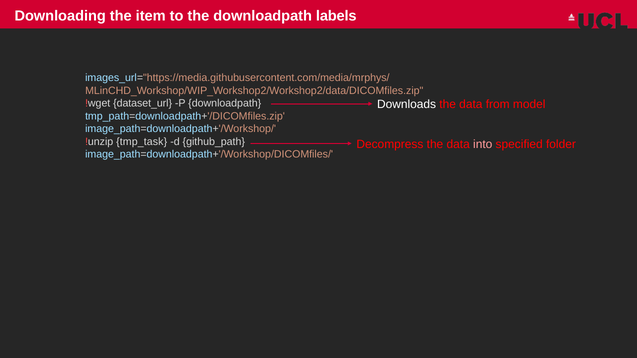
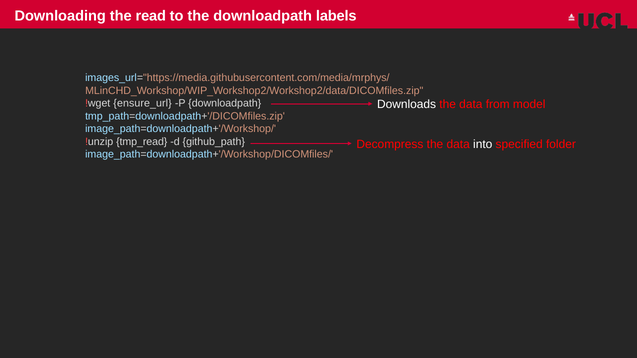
item: item -> read
dataset_url: dataset_url -> ensure_url
tmp_task: tmp_task -> tmp_read
into colour: pink -> white
